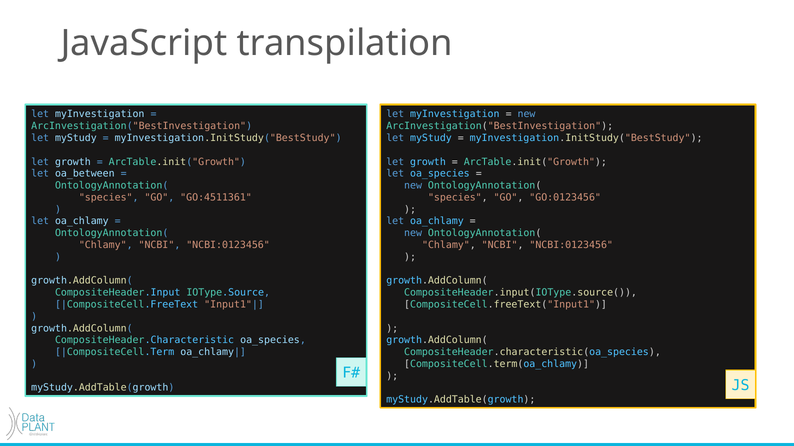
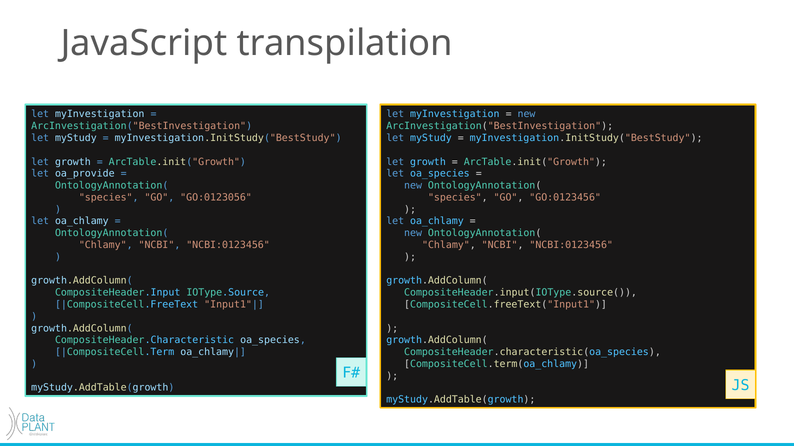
oa_between: oa_between -> oa_provide
GO:4511361: GO:4511361 -> GO:0123056
